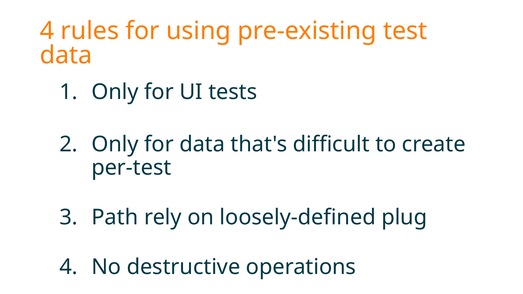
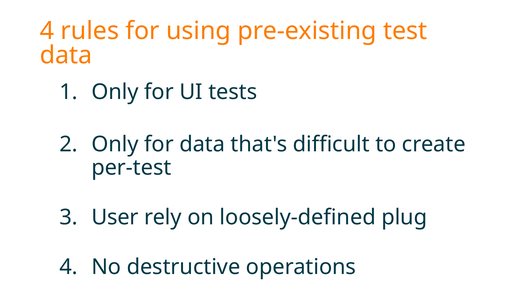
Path: Path -> User
